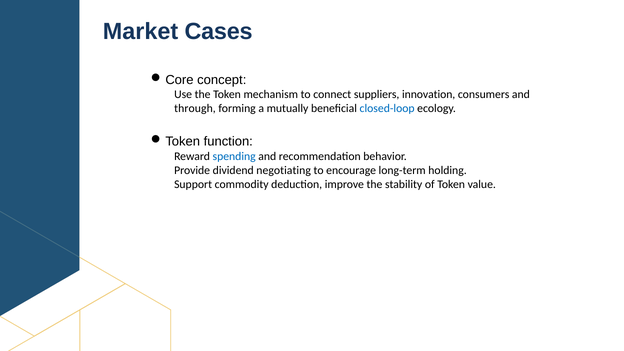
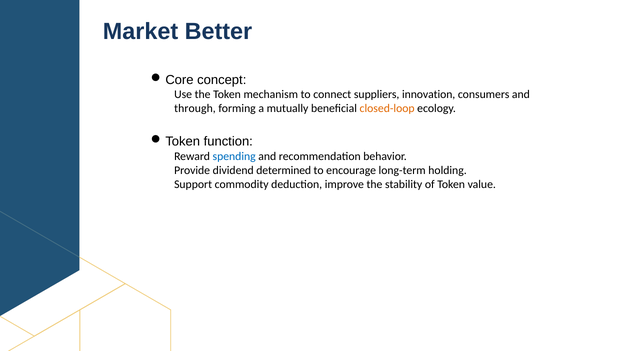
Cases: Cases -> Better
closed-loop colour: blue -> orange
negotiating: negotiating -> determined
